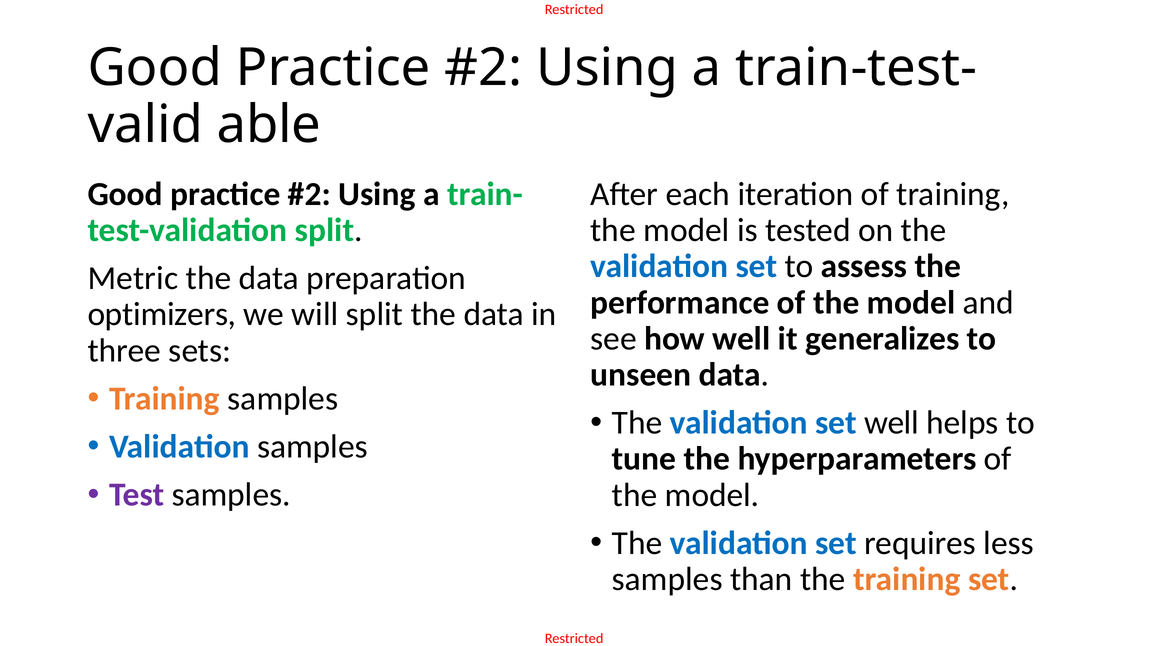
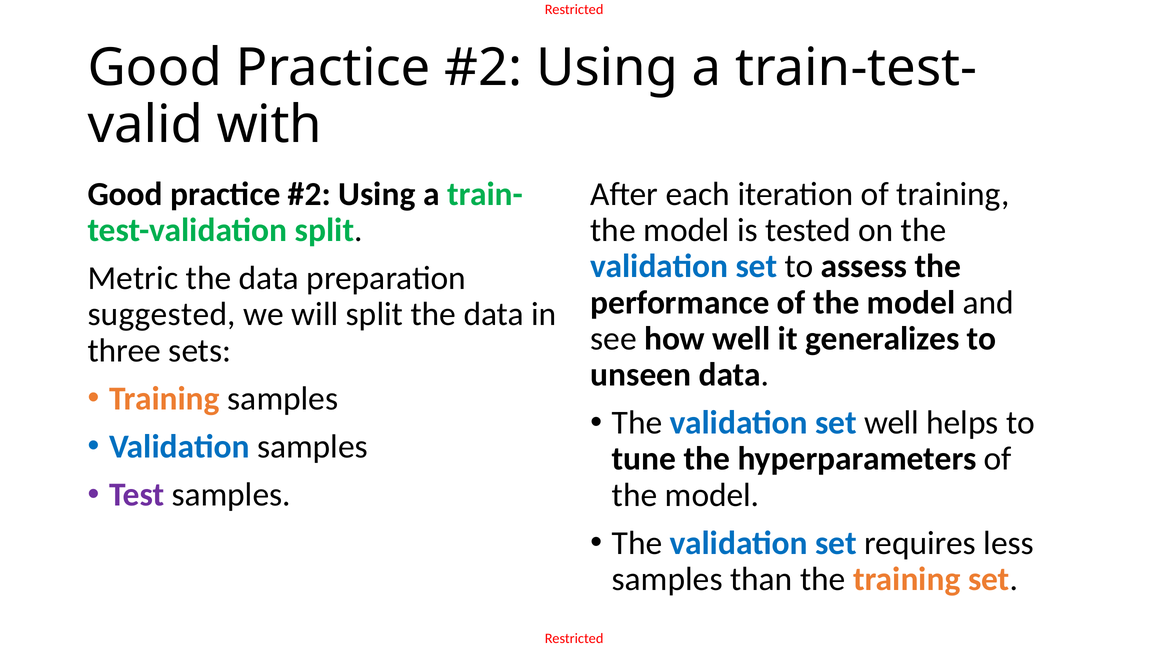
able: able -> with
optimizers: optimizers -> suggested
